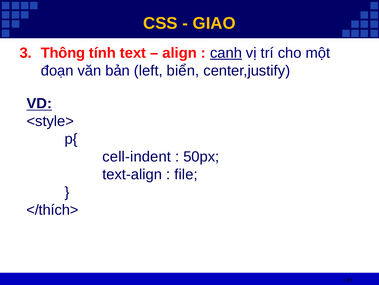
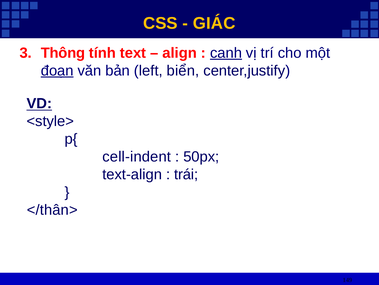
GIAO: GIAO -> GIÁC
đoạn underline: none -> present
file: file -> trái
</thích>: </thích> -> </thân>
